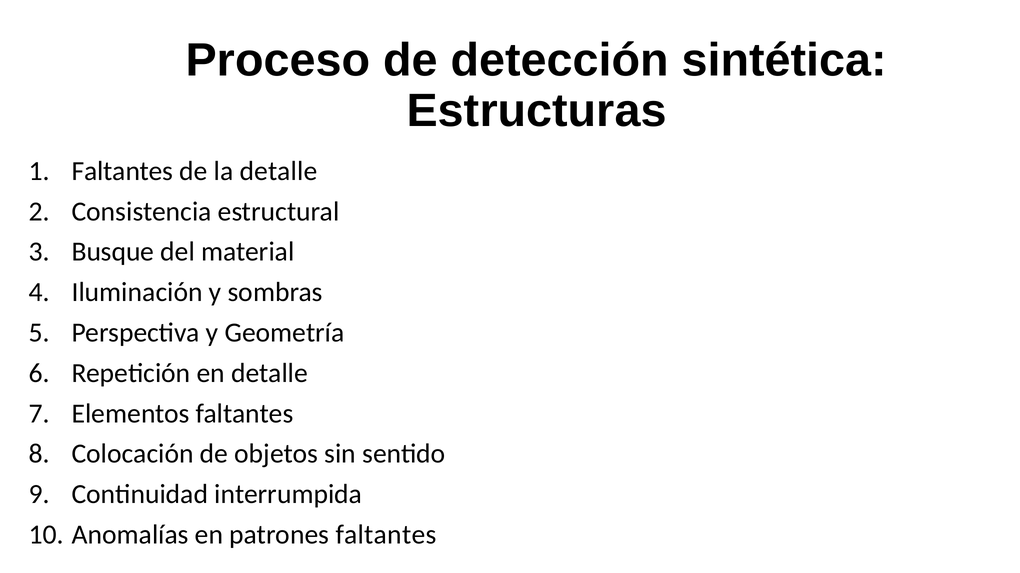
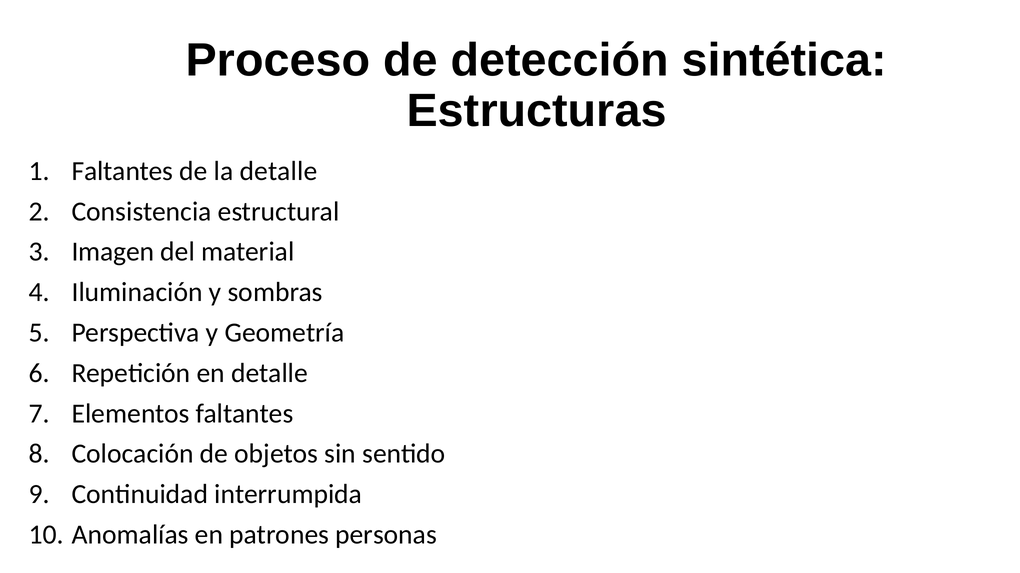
Busque: Busque -> Imagen
patrones faltantes: faltantes -> personas
